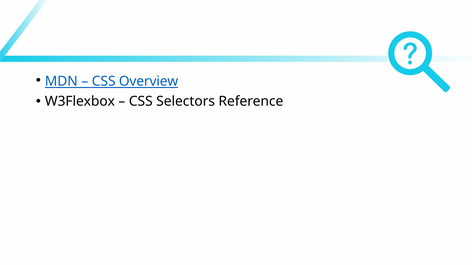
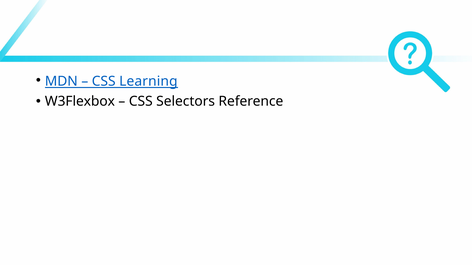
Overview: Overview -> Learning
